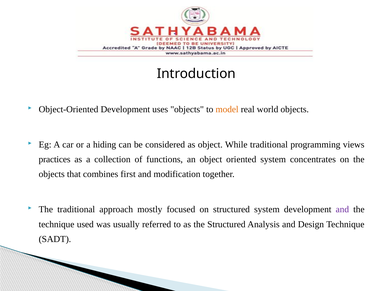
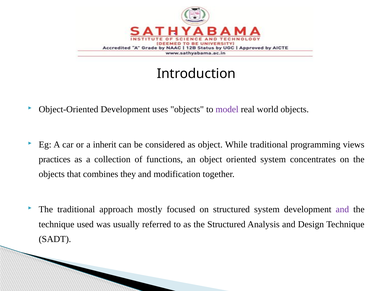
model colour: orange -> purple
hiding: hiding -> inherit
first: first -> they
